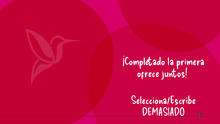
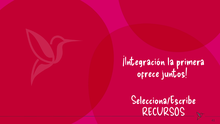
¡Completado: ¡Completado -> ¡Integración
DEMASIADO: DEMASIADO -> RECURSOS
